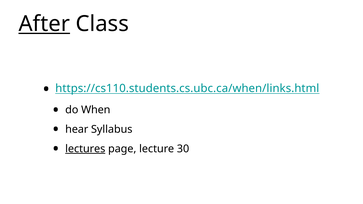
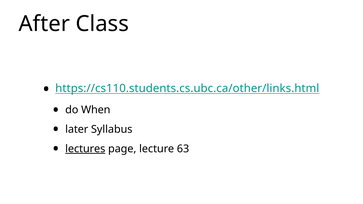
After underline: present -> none
https://cs110.students.cs.ubc.ca/when/links.html: https://cs110.students.cs.ubc.ca/when/links.html -> https://cs110.students.cs.ubc.ca/other/links.html
hear: hear -> later
30: 30 -> 63
